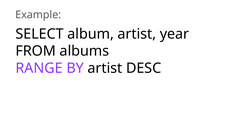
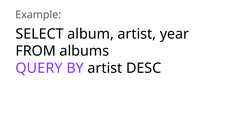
RANGE: RANGE -> QUERY
